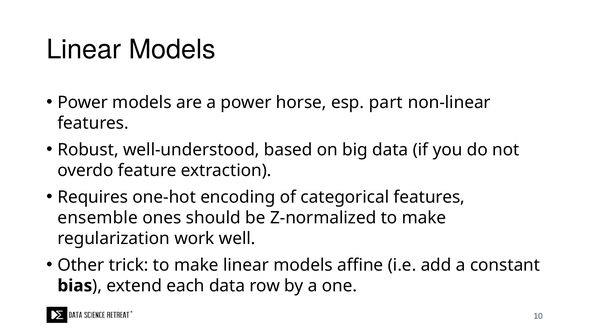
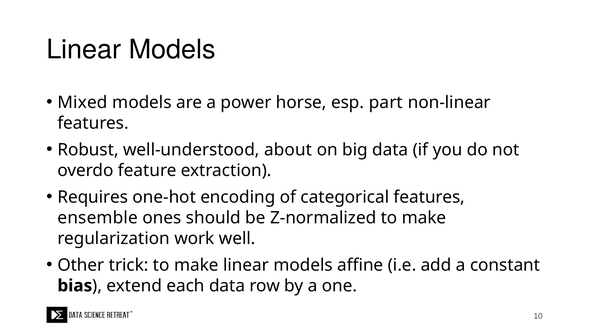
Power at (83, 103): Power -> Mixed
based: based -> about
